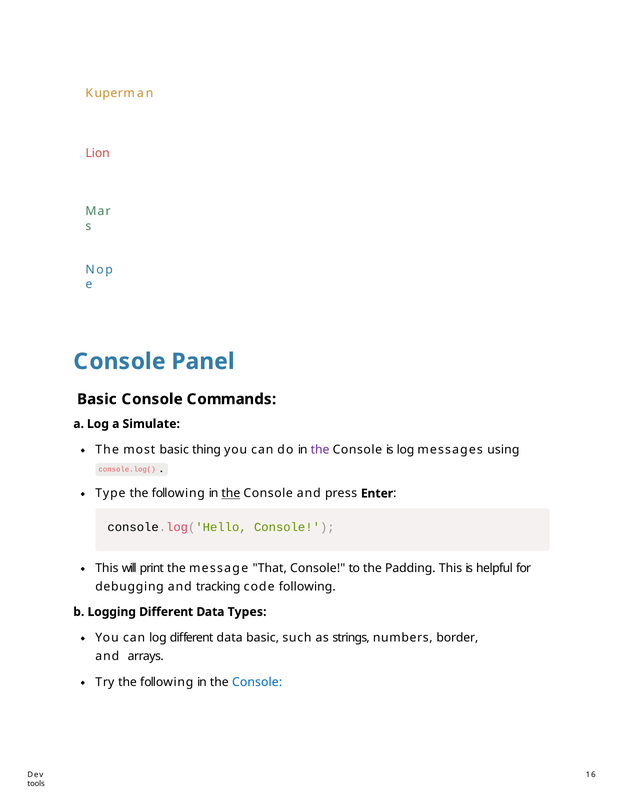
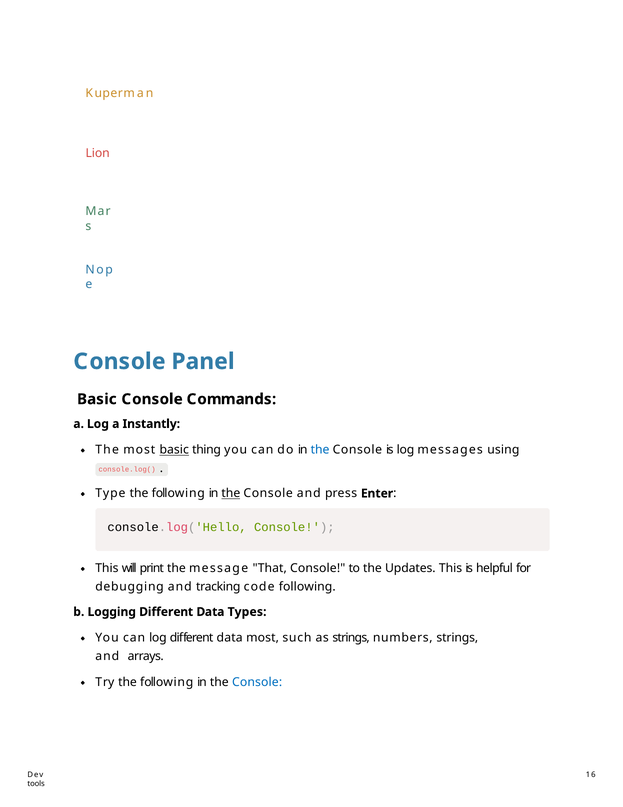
Simulate: Simulate -> Instantly
basic at (174, 449) underline: none -> present
the at (320, 449) colour: purple -> blue
Padding: Padding -> Updates
data basic: basic -> most
numbers border: border -> strings
